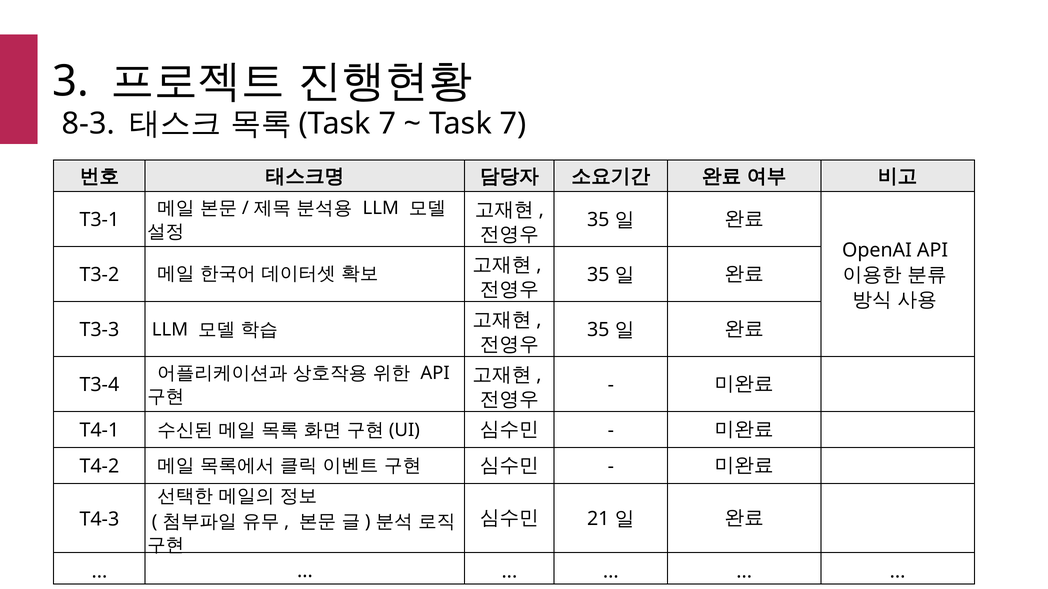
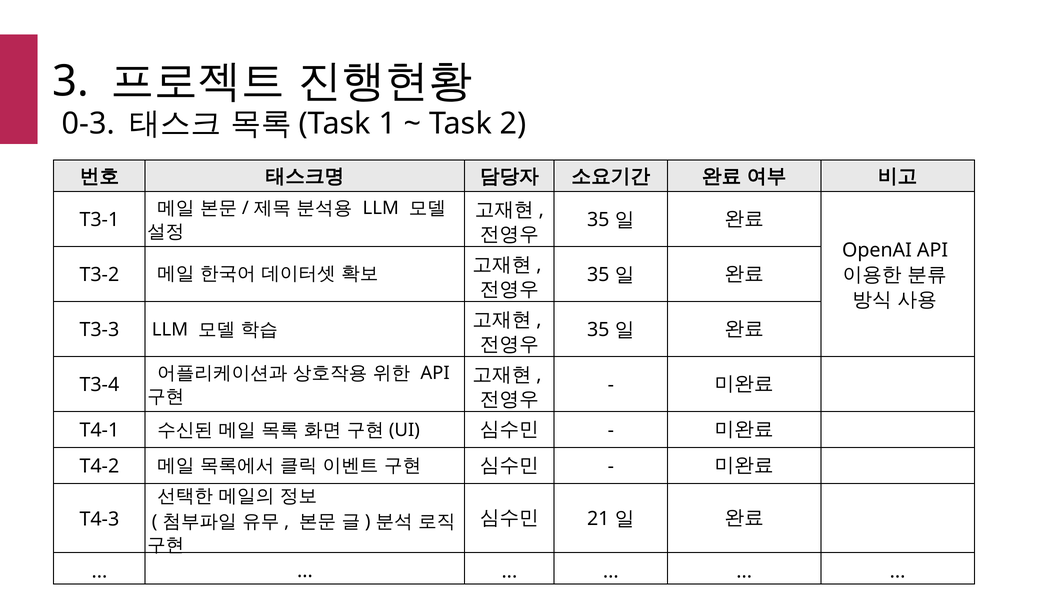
8-3: 8-3 -> 0-3
7 at (387, 124): 7 -> 1
7 at (513, 124): 7 -> 2
